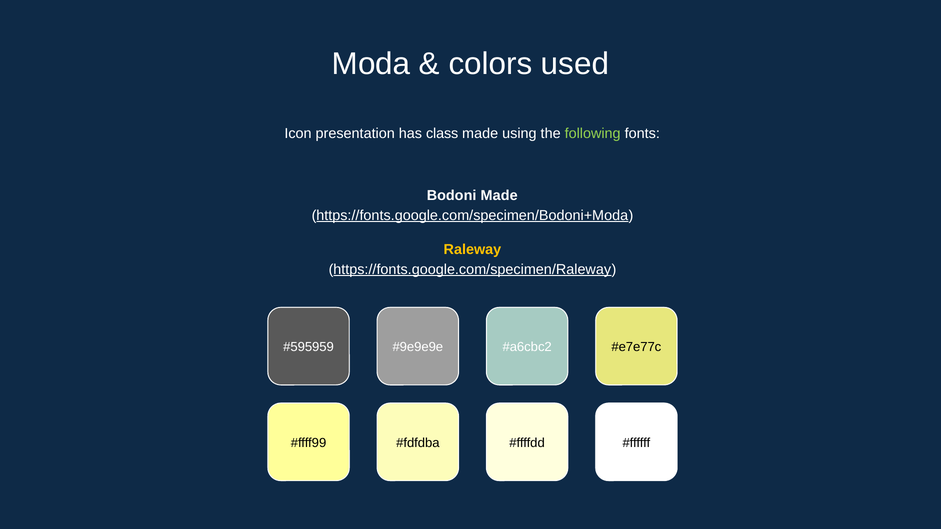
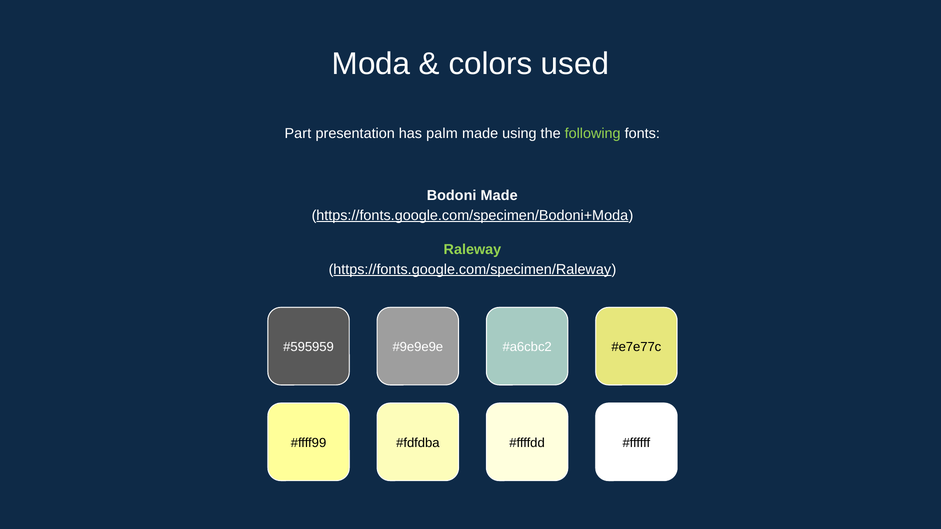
Icon: Icon -> Part
class: class -> palm
Raleway colour: yellow -> light green
